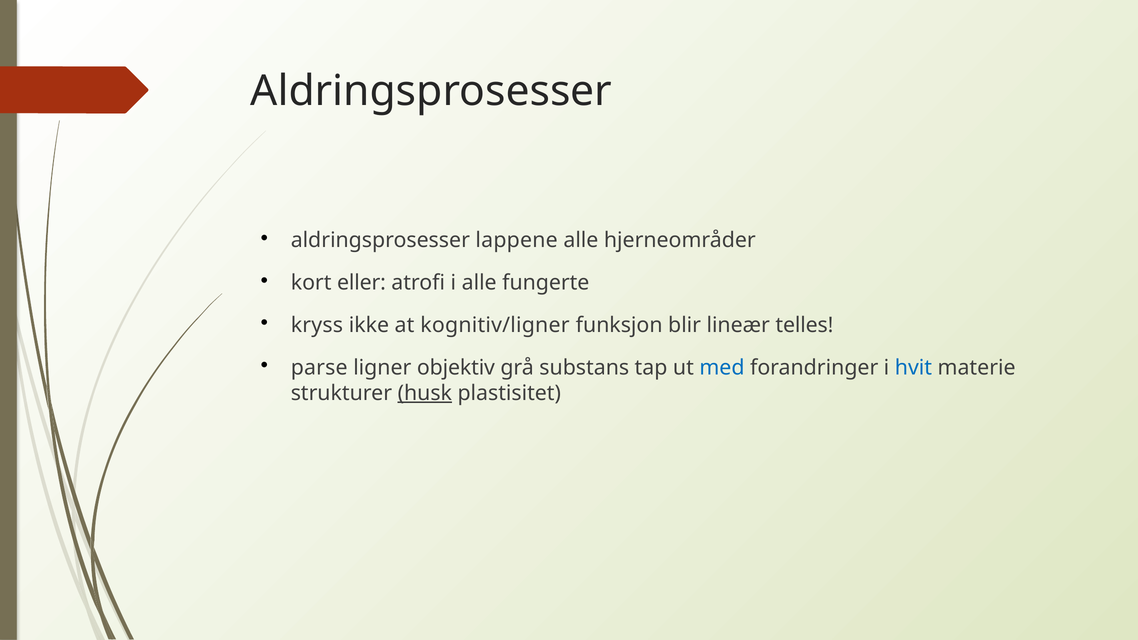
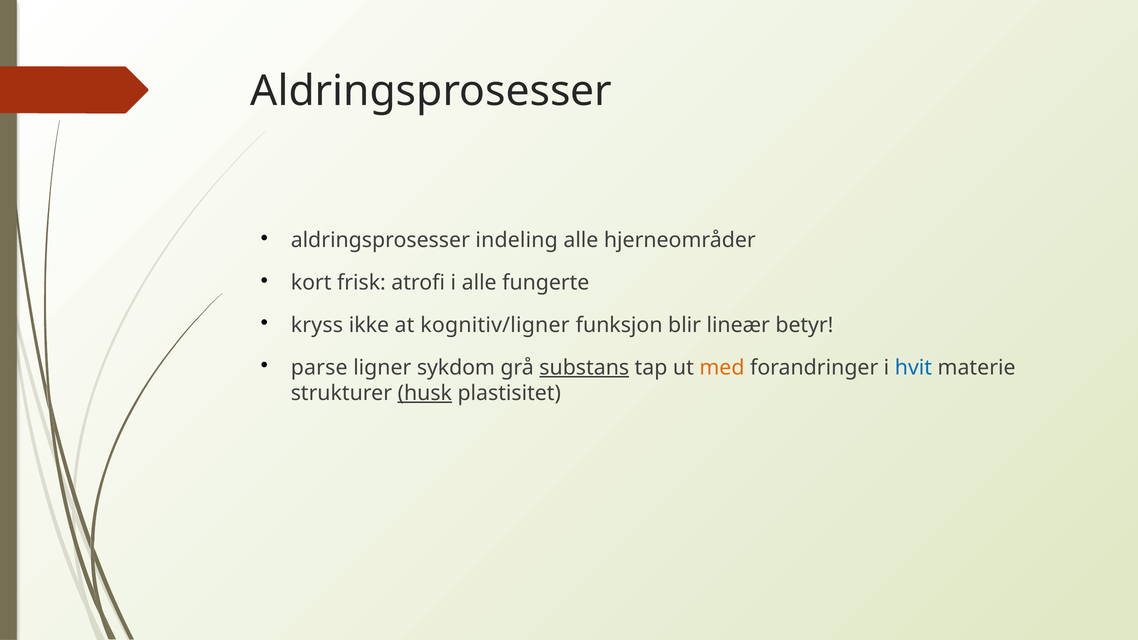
lappene: lappene -> indeling
eller: eller -> frisk
telles: telles -> betyr
objektiv: objektiv -> sykdom
substans underline: none -> present
med colour: blue -> orange
